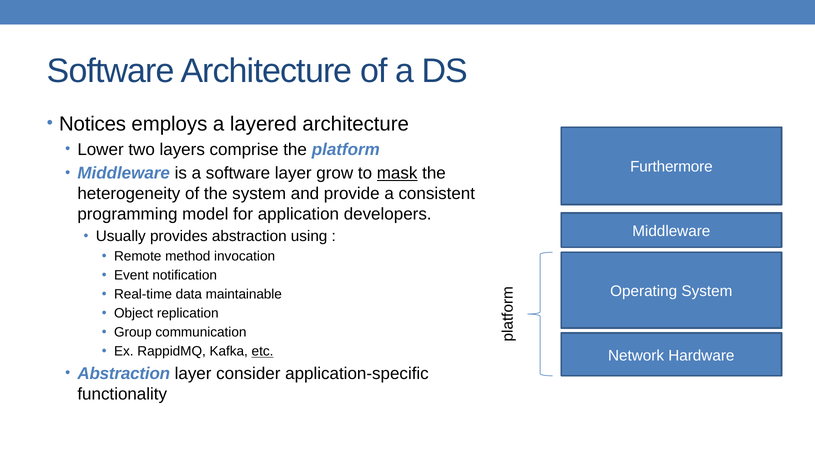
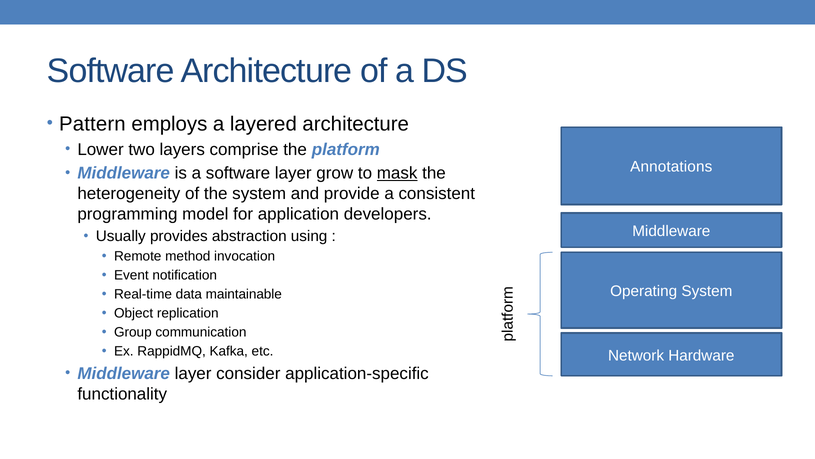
Notices: Notices -> Pattern
Furthermore: Furthermore -> Annotations
etc underline: present -> none
Abstraction at (124, 373): Abstraction -> Middleware
